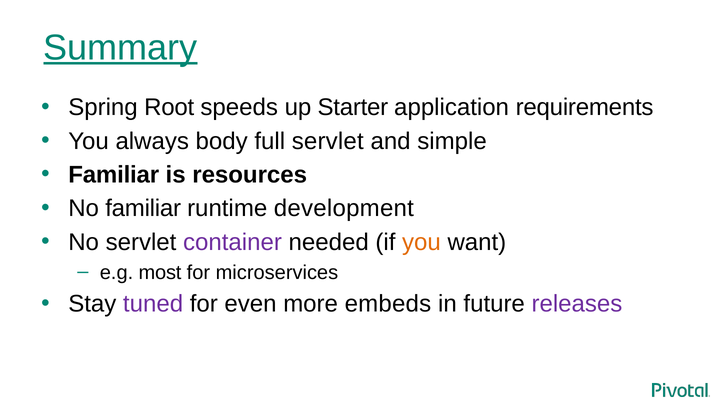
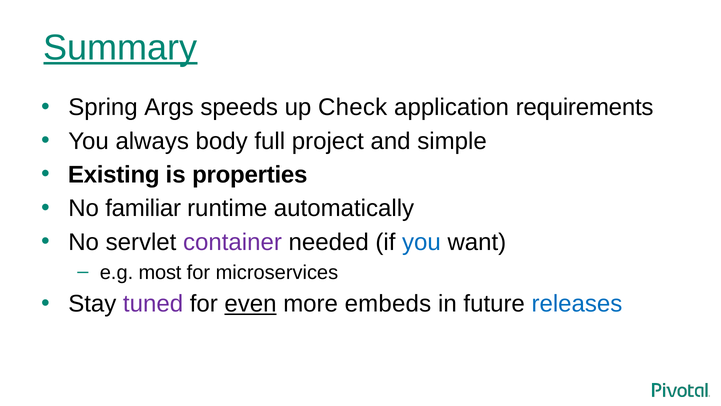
Root: Root -> Args
Starter: Starter -> Check
full servlet: servlet -> project
Familiar at (114, 175): Familiar -> Existing
resources: resources -> properties
development: development -> automatically
you at (421, 242) colour: orange -> blue
even underline: none -> present
releases colour: purple -> blue
